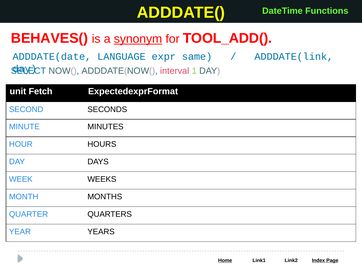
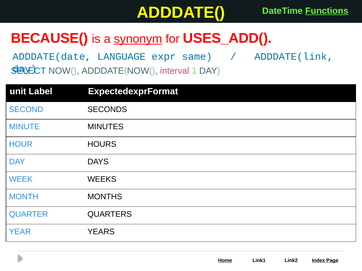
Functions underline: none -> present
BEHAVES(: BEHAVES( -> BECAUSE(
TOOL_ADD(: TOOL_ADD( -> USES_ADD(
Fetch: Fetch -> Label
